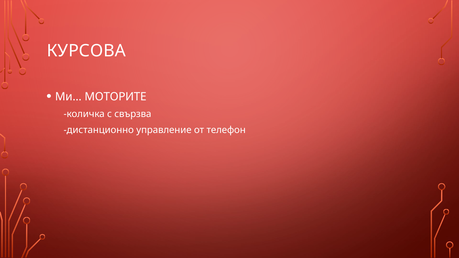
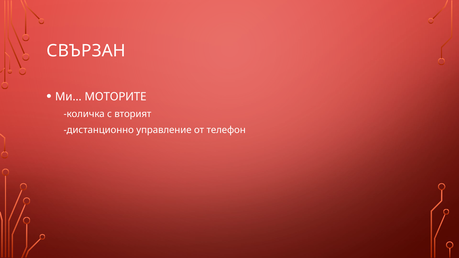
КУРСОВА: КУРСОВА -> СВЪРЗАН
свързва: свързва -> вторият
